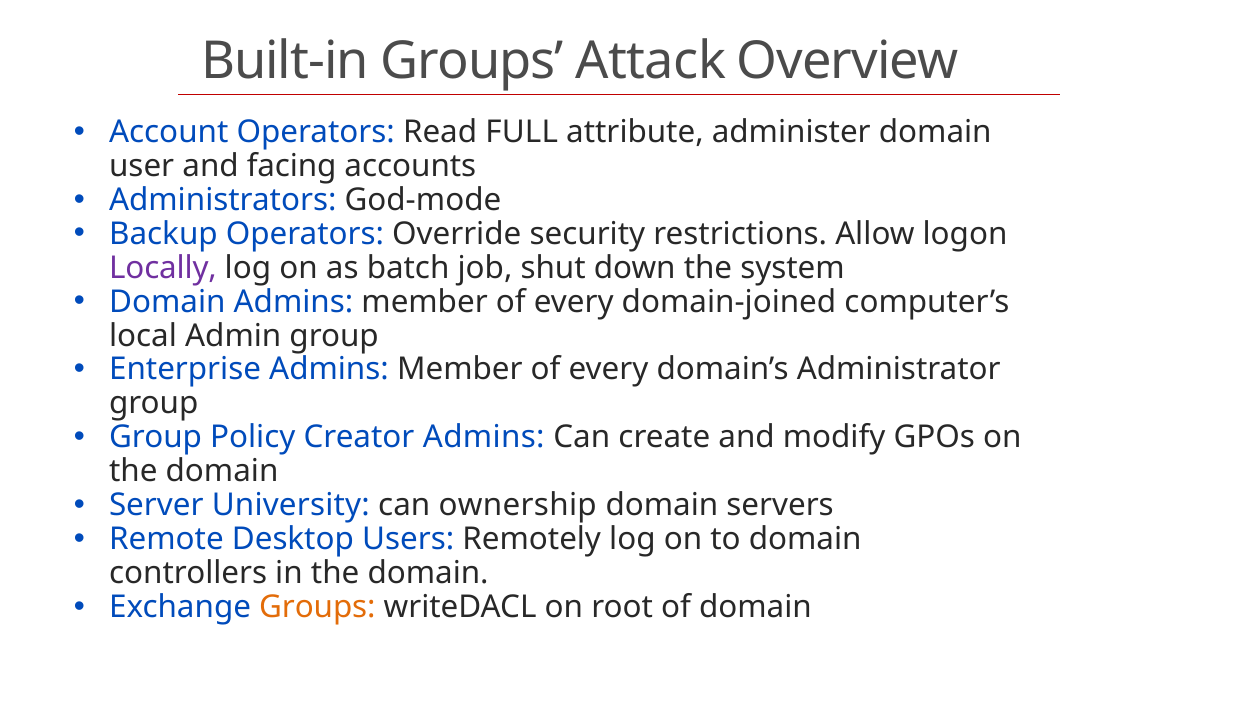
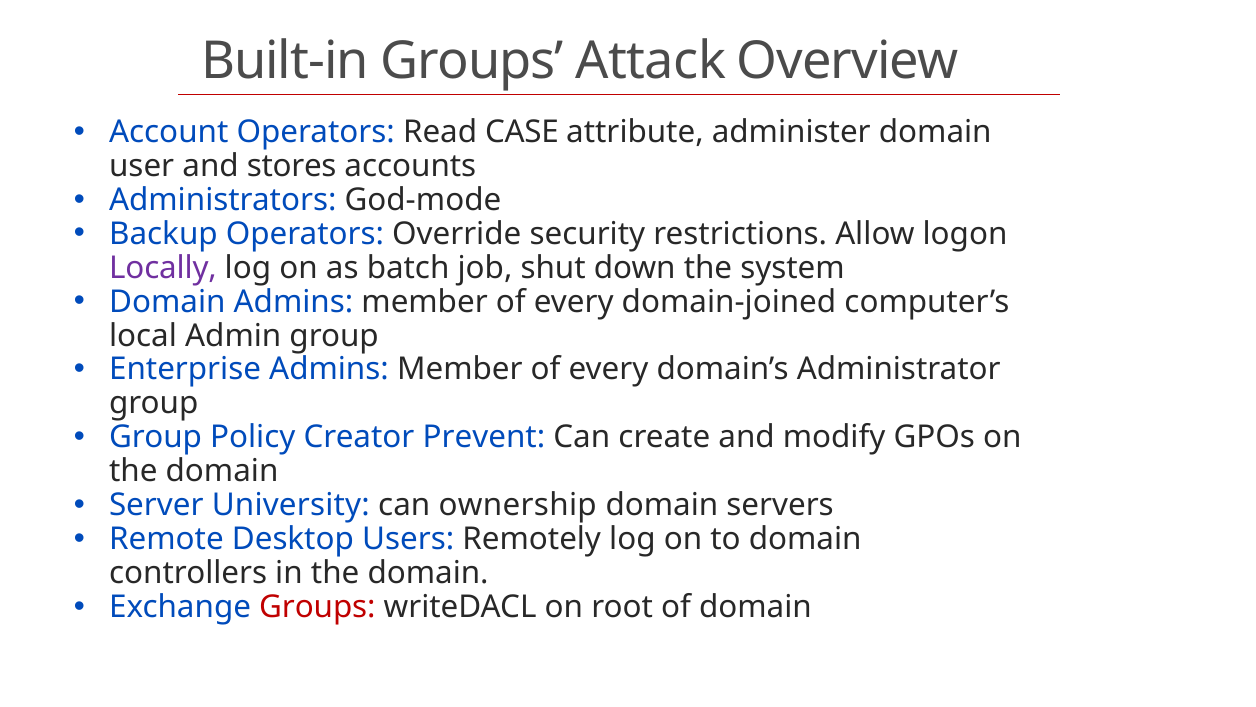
FULL: FULL -> CASE
facing: facing -> stores
Creator Admins: Admins -> Prevent
Groups at (317, 607) colour: orange -> red
